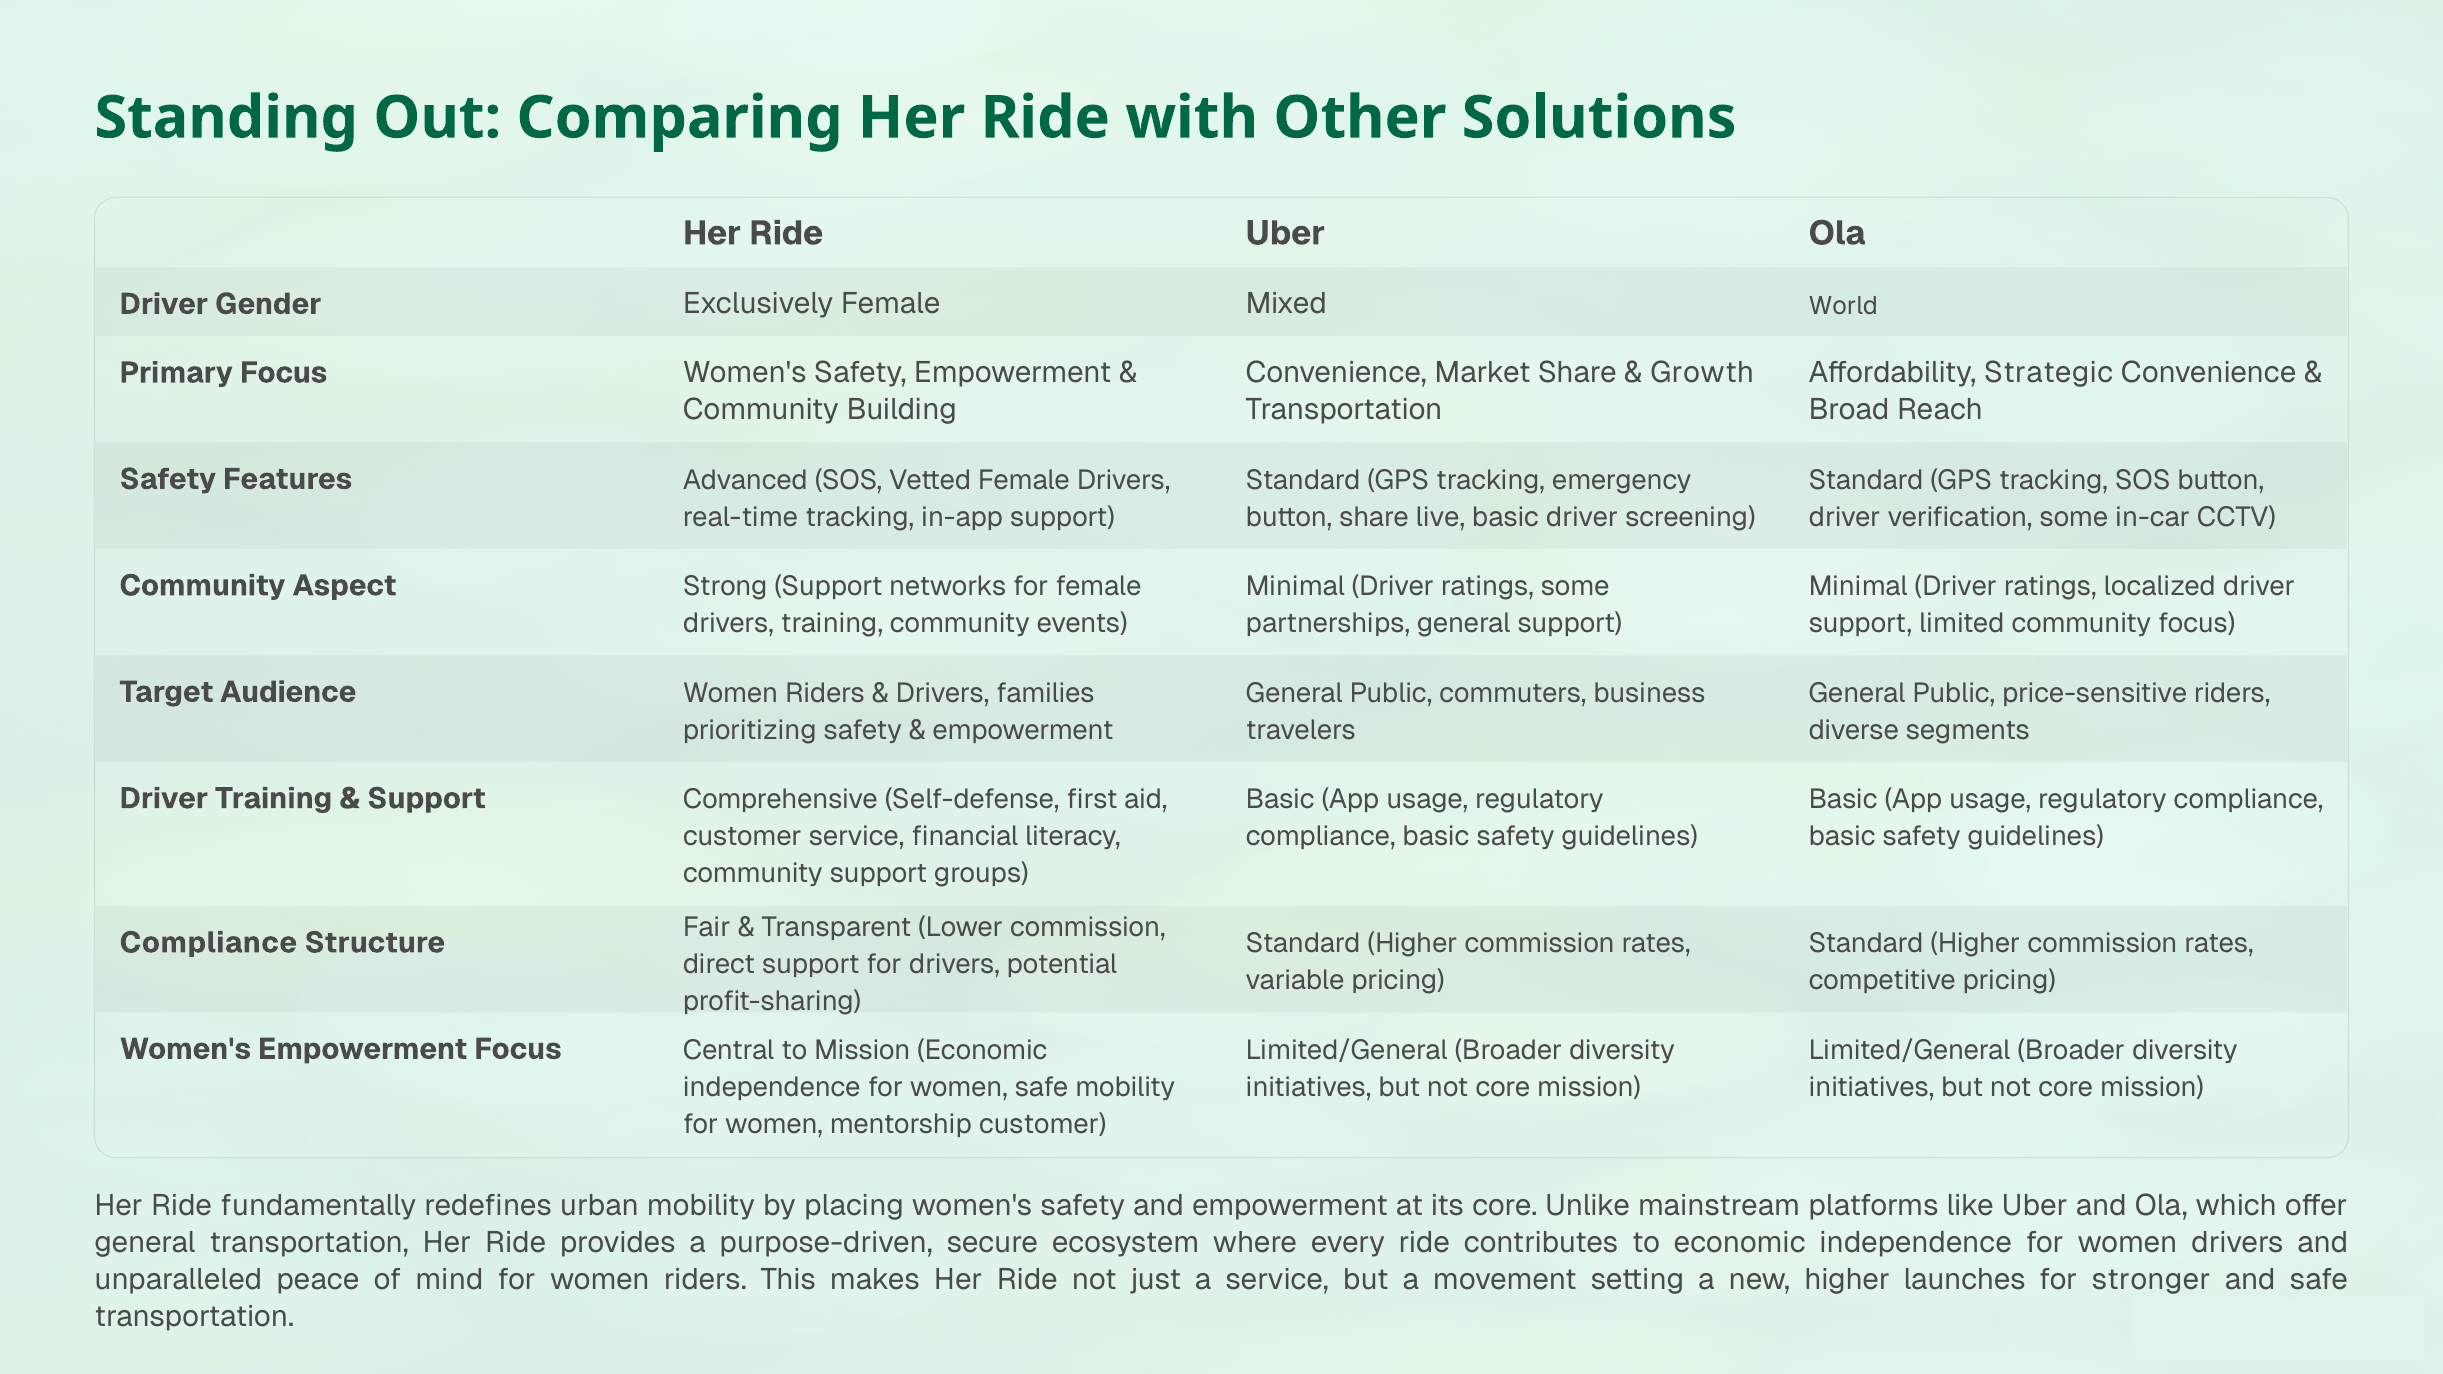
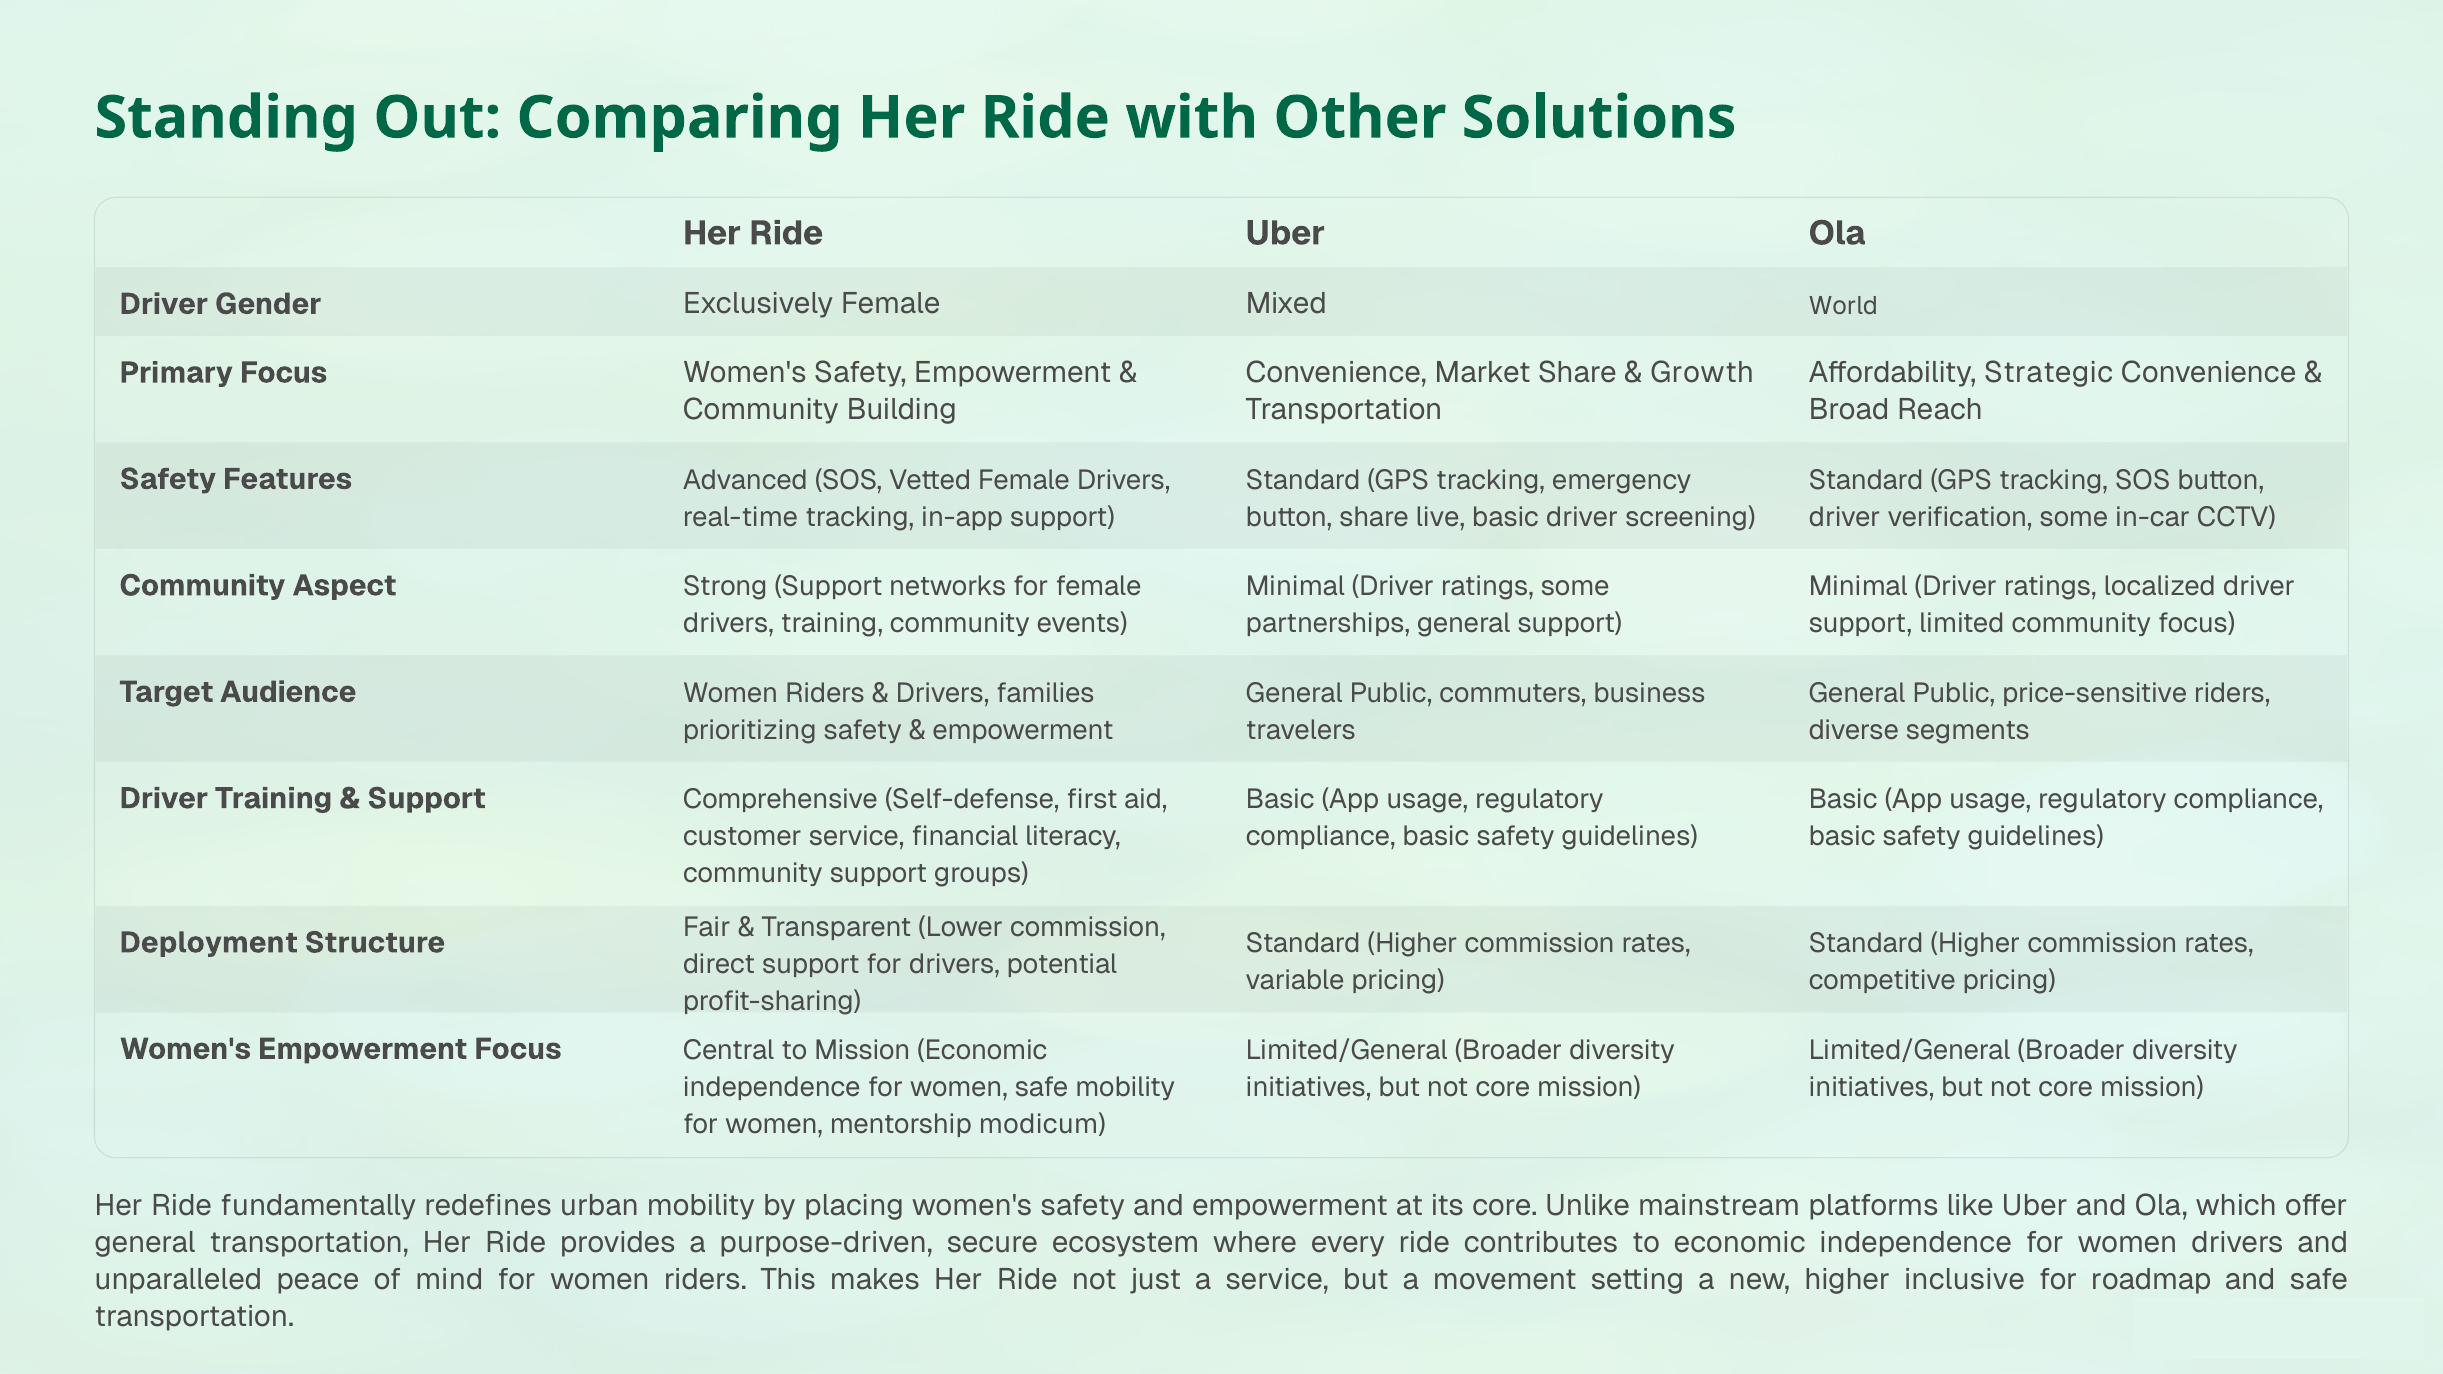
Compliance at (208, 943): Compliance -> Deployment
mentorship customer: customer -> modicum
launches: launches -> inclusive
stronger: stronger -> roadmap
